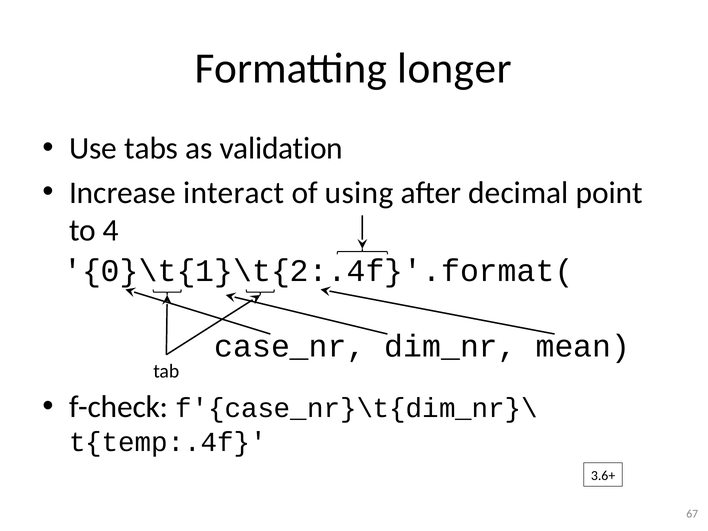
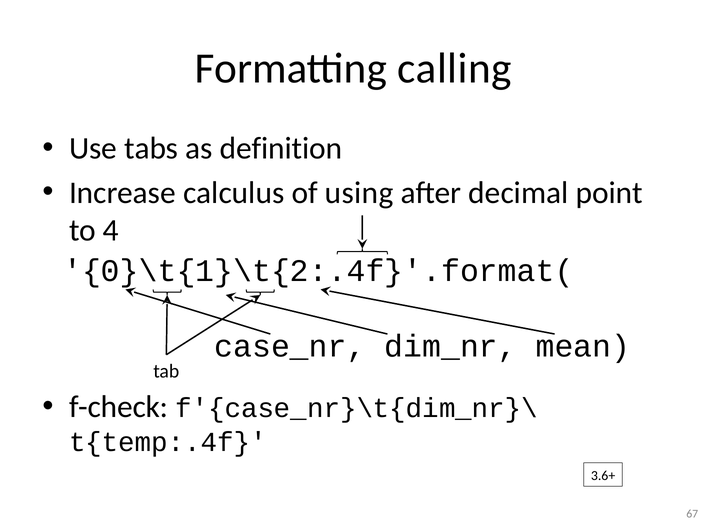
longer: longer -> calling
validation: validation -> definition
interact: interact -> calculus
